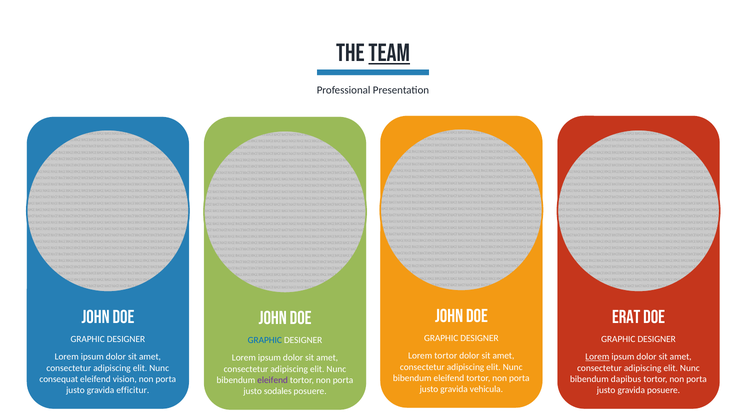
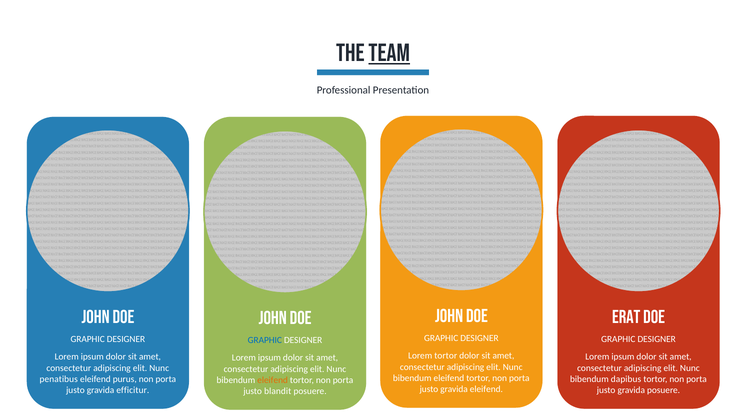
Lorem at (597, 356) underline: present -> none
consequat: consequat -> penatibus
vision: vision -> purus
eleifend at (273, 380) colour: purple -> orange
gravida vehicula: vehicula -> eleifend
sodales: sodales -> blandit
